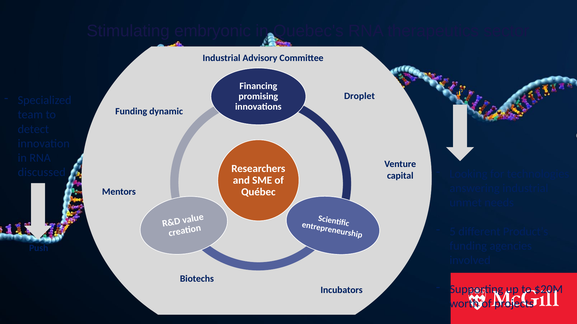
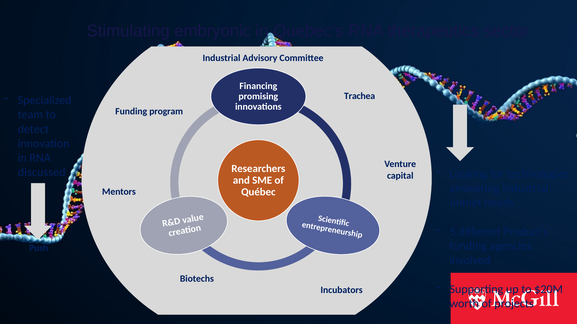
Site: Site -> Kris
Droplet: Droplet -> Trachea
dynamic: dynamic -> program
